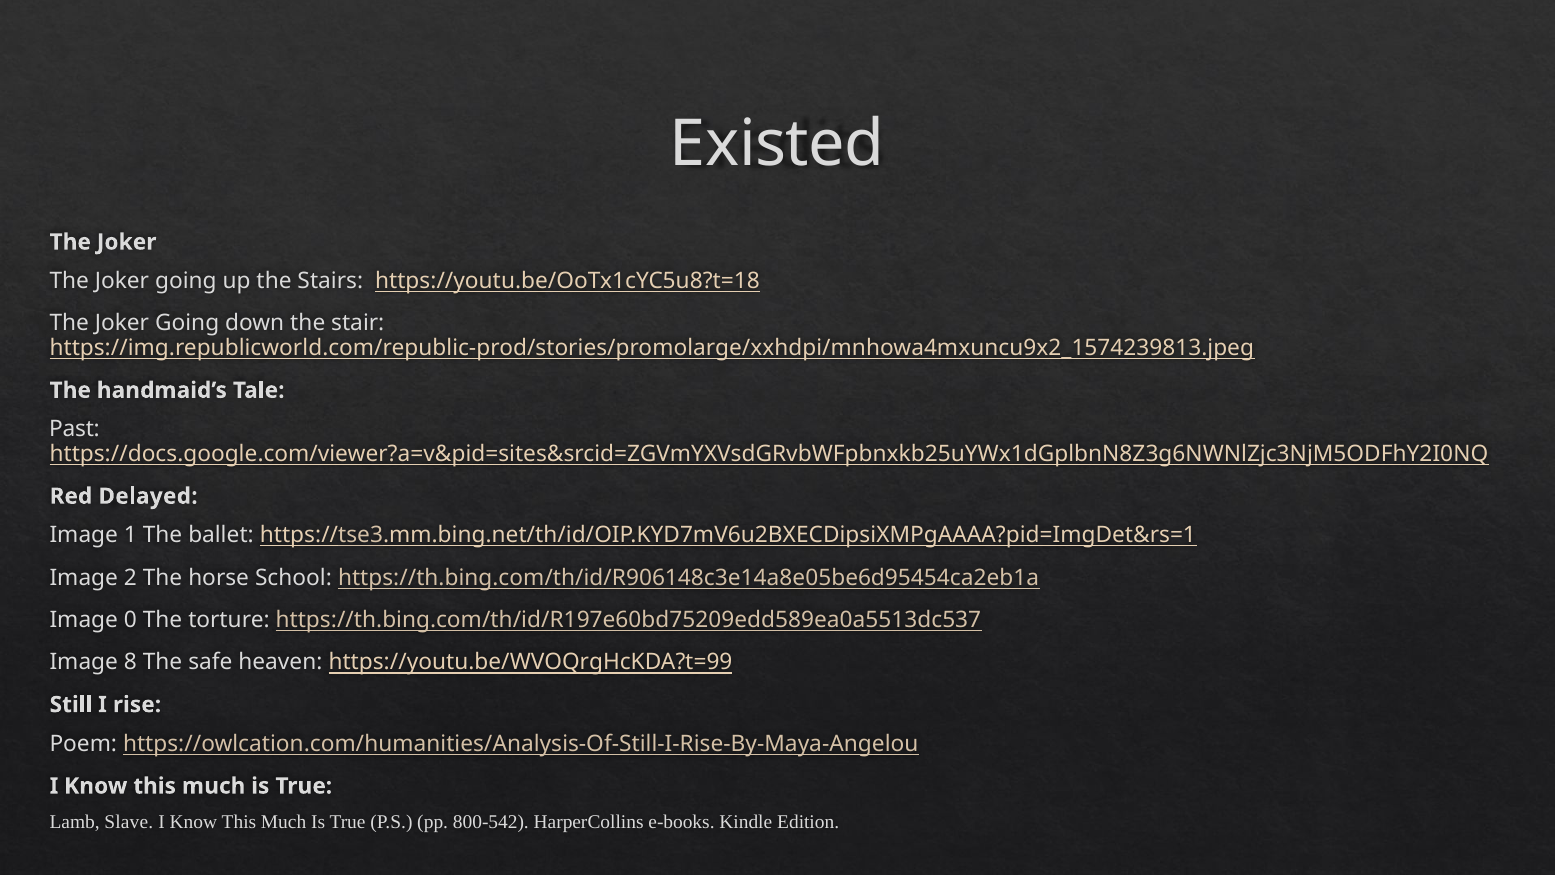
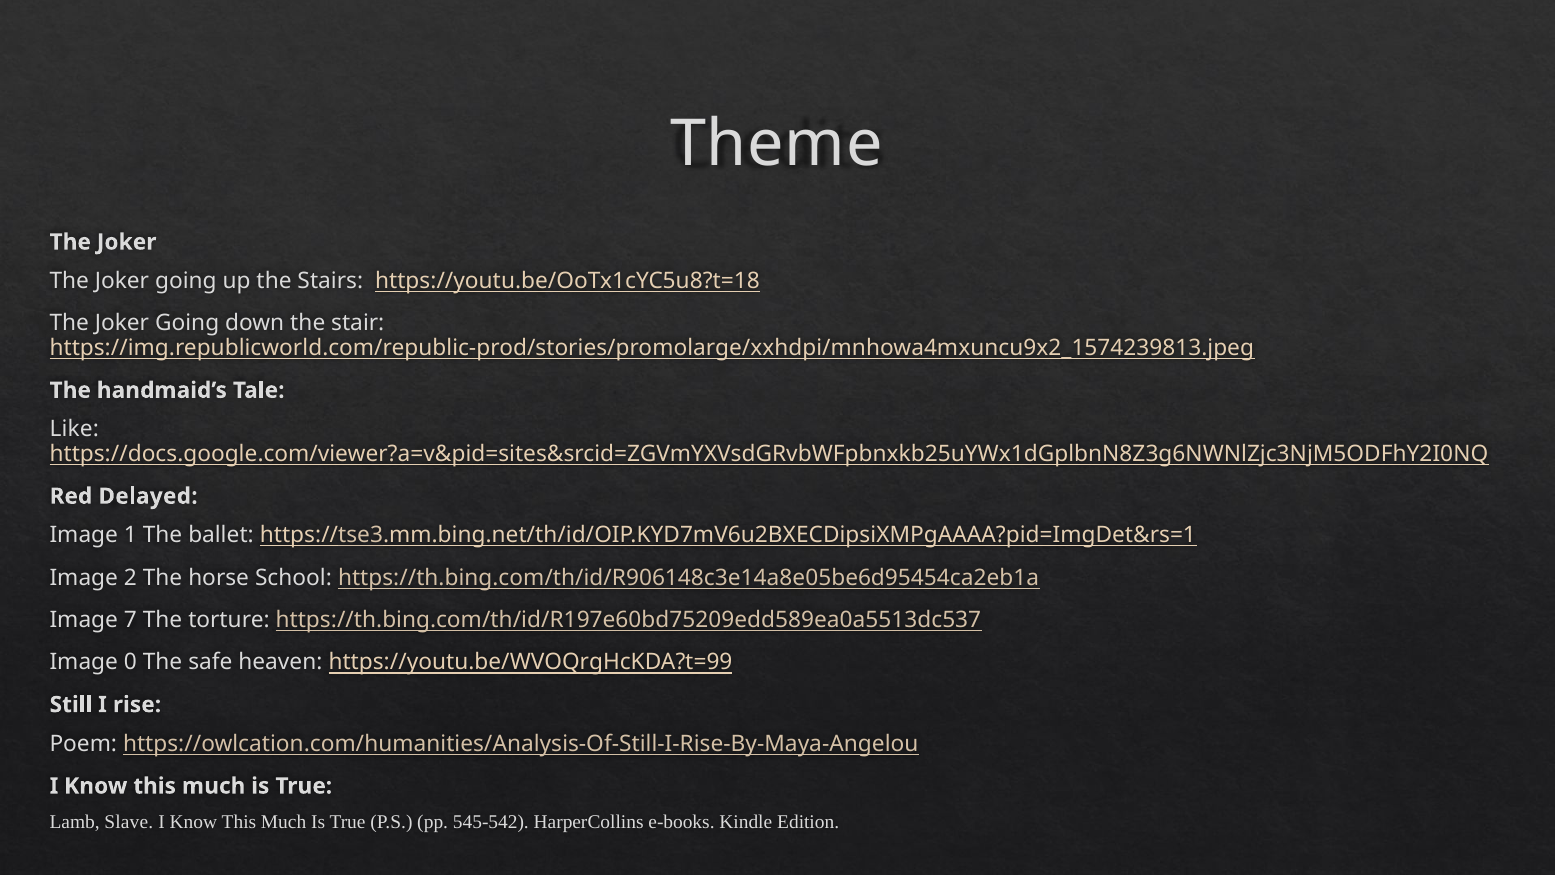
Existed: Existed -> Theme
Past: Past -> Like
0: 0 -> 7
8: 8 -> 0
800-542: 800-542 -> 545-542
